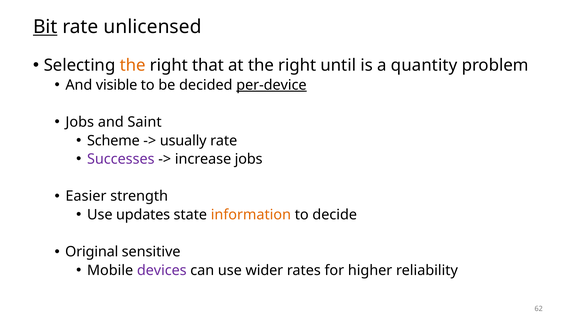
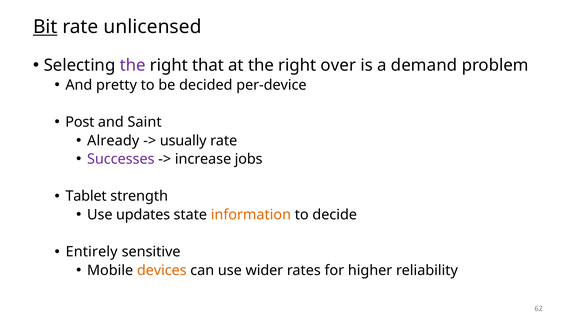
the at (133, 65) colour: orange -> purple
until: until -> over
quantity: quantity -> demand
visible: visible -> pretty
per-device underline: present -> none
Jobs at (80, 122): Jobs -> Post
Scheme: Scheme -> Already
Easier: Easier -> Tablet
Original: Original -> Entirely
devices colour: purple -> orange
